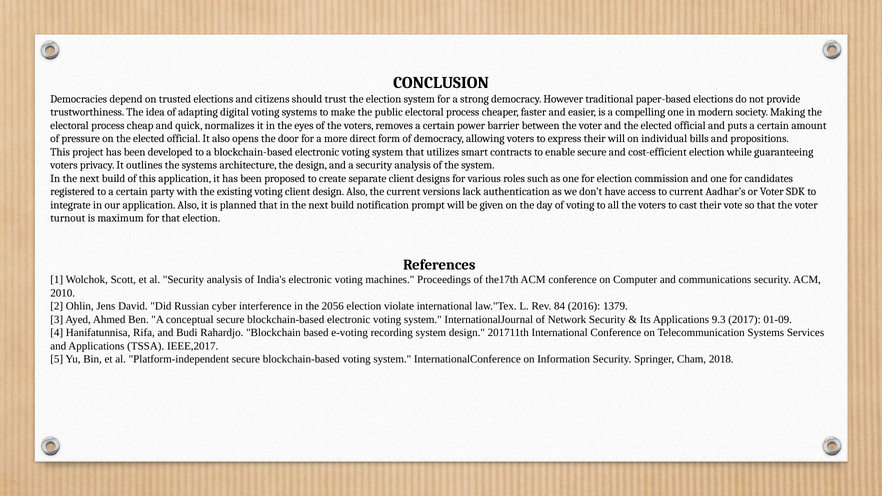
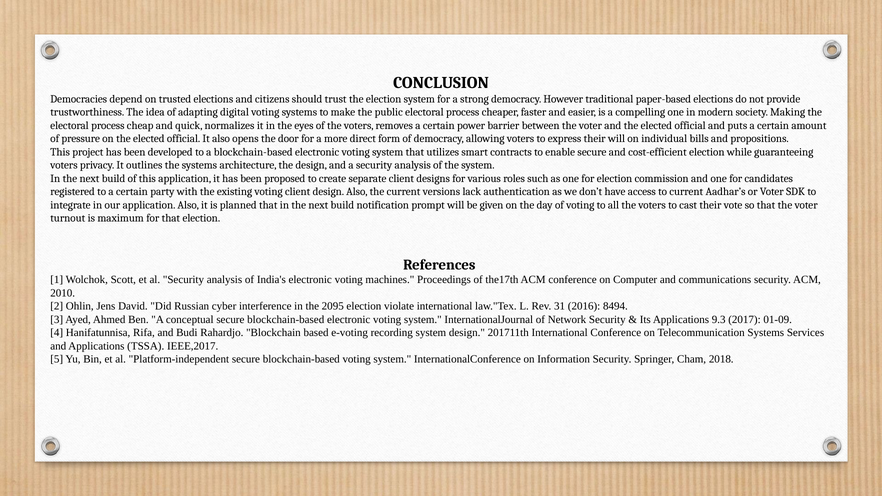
2056: 2056 -> 2095
84: 84 -> 31
1379: 1379 -> 8494
